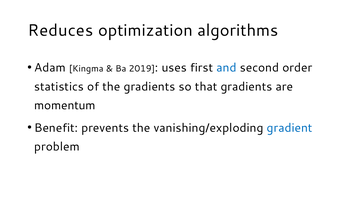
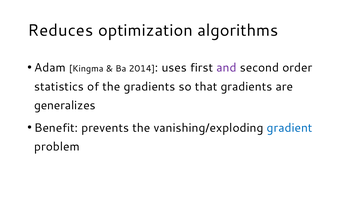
2019: 2019 -> 2014
and colour: blue -> purple
momentum: momentum -> generalizes
